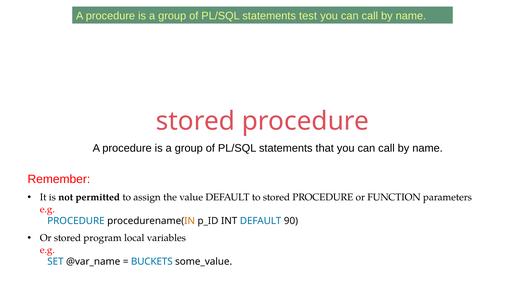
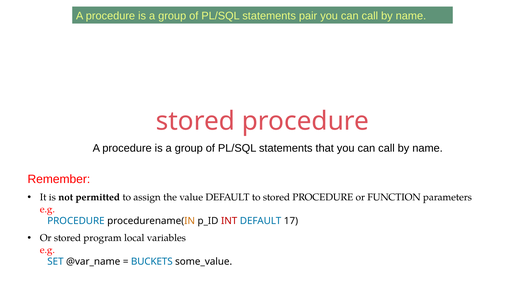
test: test -> pair
INT colour: black -> red
90: 90 -> 17
